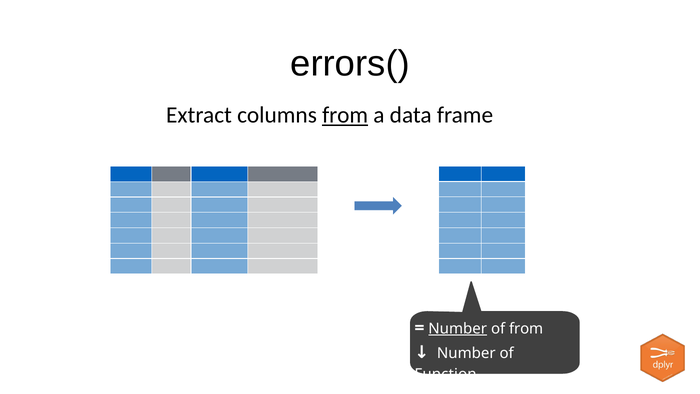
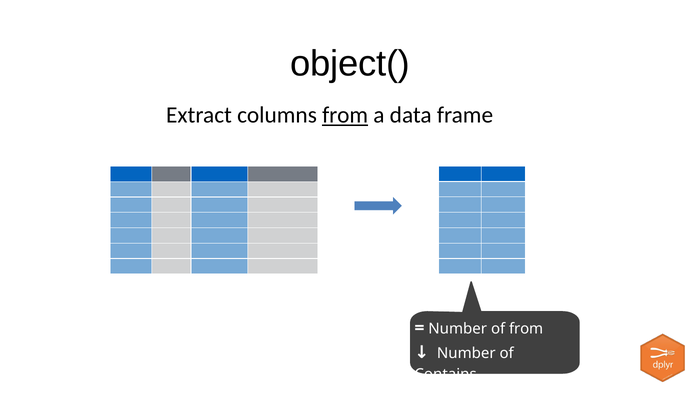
errors(: errors( -> object(
Number at (458, 328) underline: present -> none
Function: Function -> Contains
